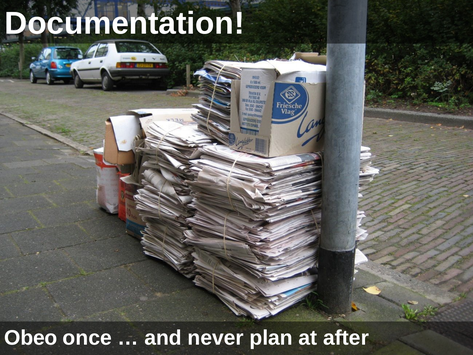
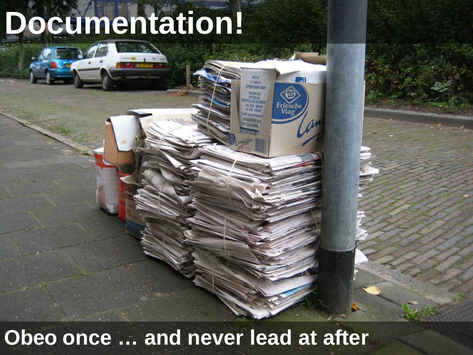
plan: plan -> lead
